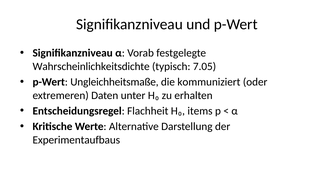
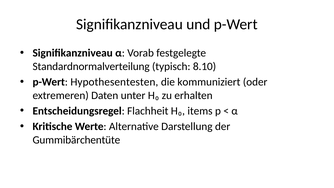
Wahrscheinlichkeitsdichte: Wahrscheinlichkeitsdichte -> Standardnormalverteilung
7.05: 7.05 -> 8.10
Ungleichheitsmaße: Ungleichheitsmaße -> Hypothesentesten
Experimentaufbaus: Experimentaufbaus -> Gummibärchentüte
